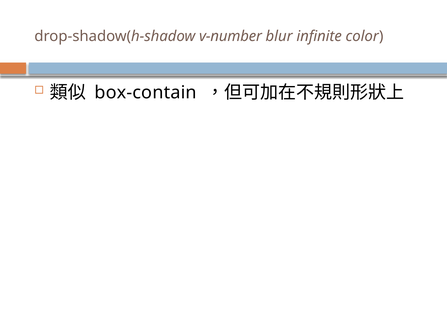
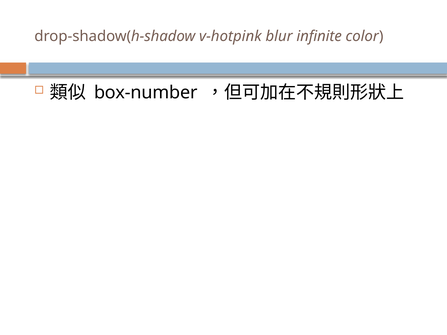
v-number: v-number -> v-hotpink
box-contain: box-contain -> box-number
